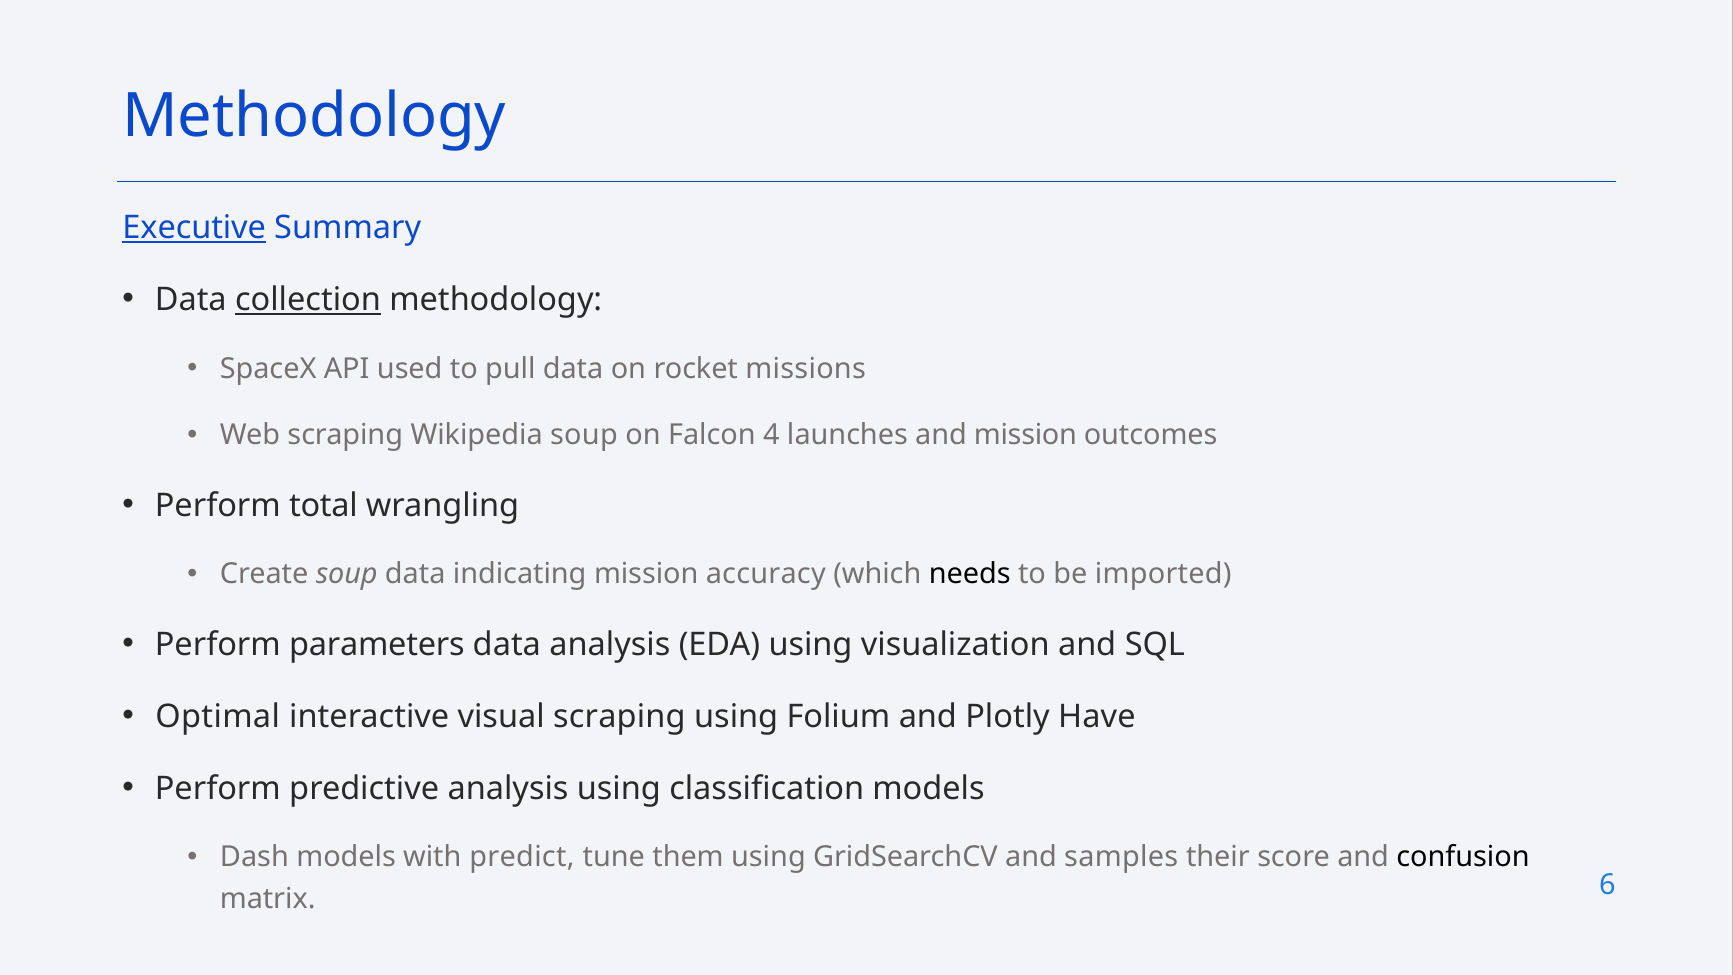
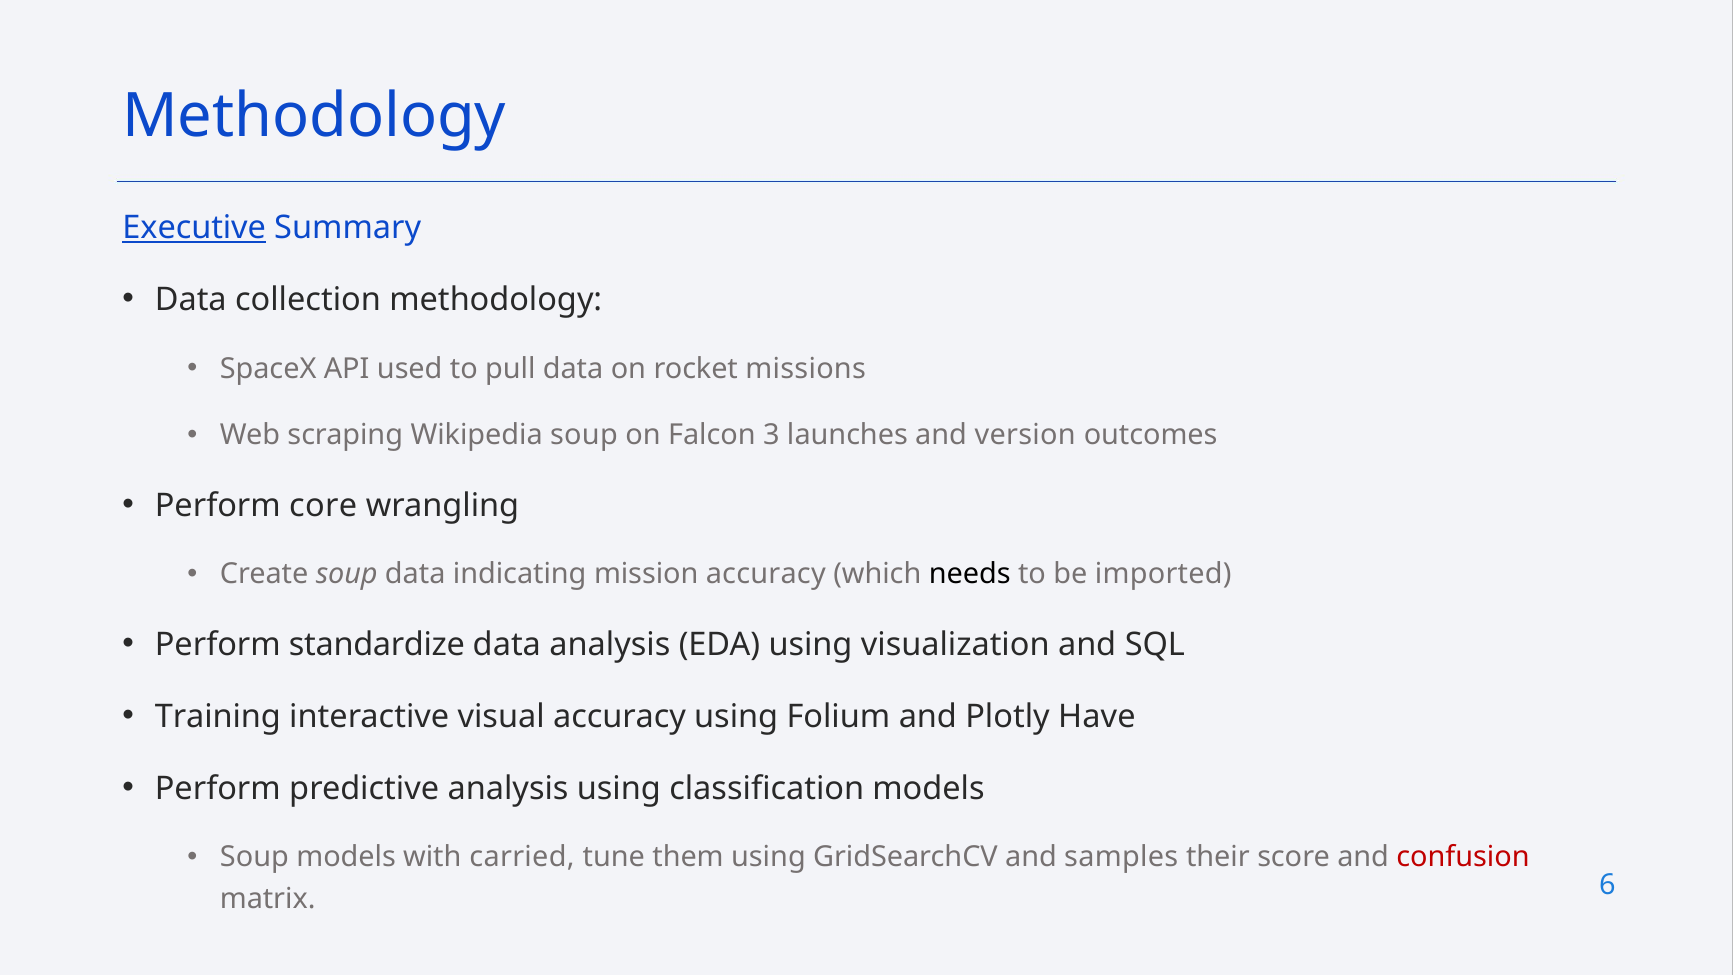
collection underline: present -> none
4: 4 -> 3
and mission: mission -> version
total: total -> core
parameters: parameters -> standardize
Optimal: Optimal -> Training
visual scraping: scraping -> accuracy
Dash at (254, 857): Dash -> Soup
predict: predict -> carried
confusion colour: black -> red
